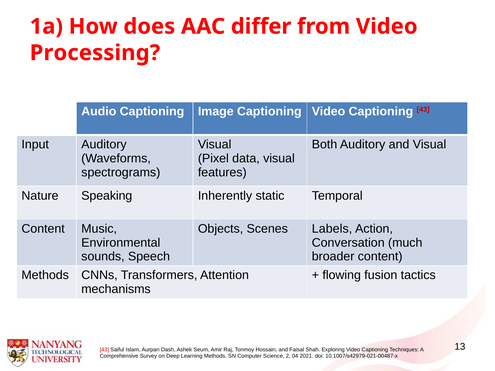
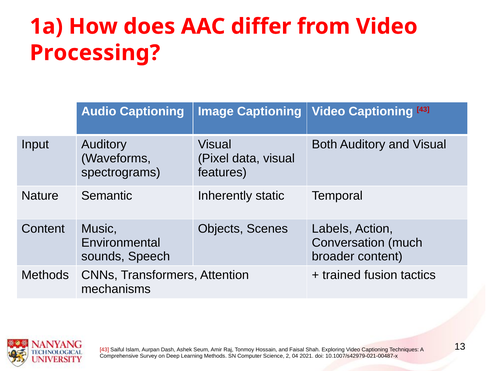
Speaking: Speaking -> Semantic
flowing: flowing -> trained
